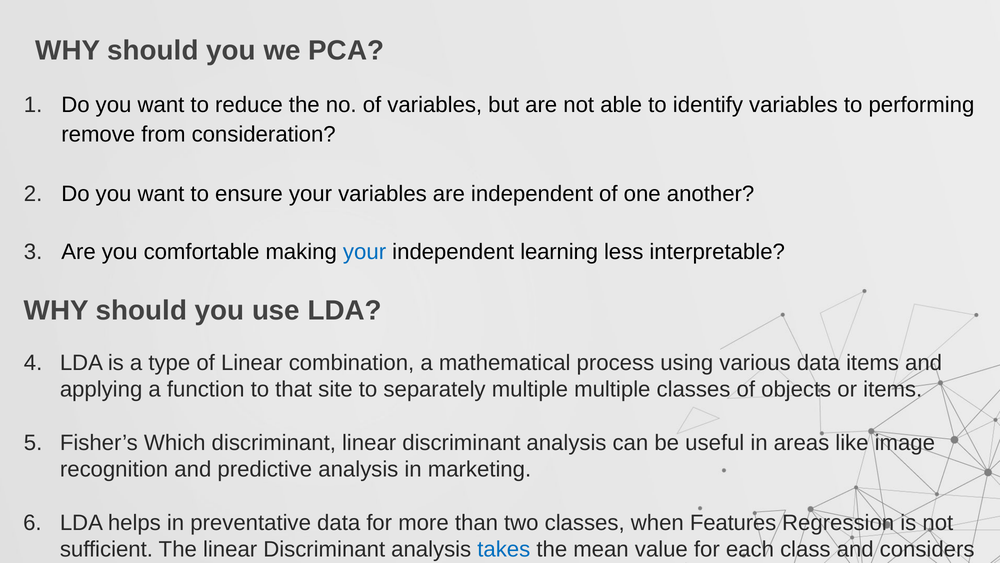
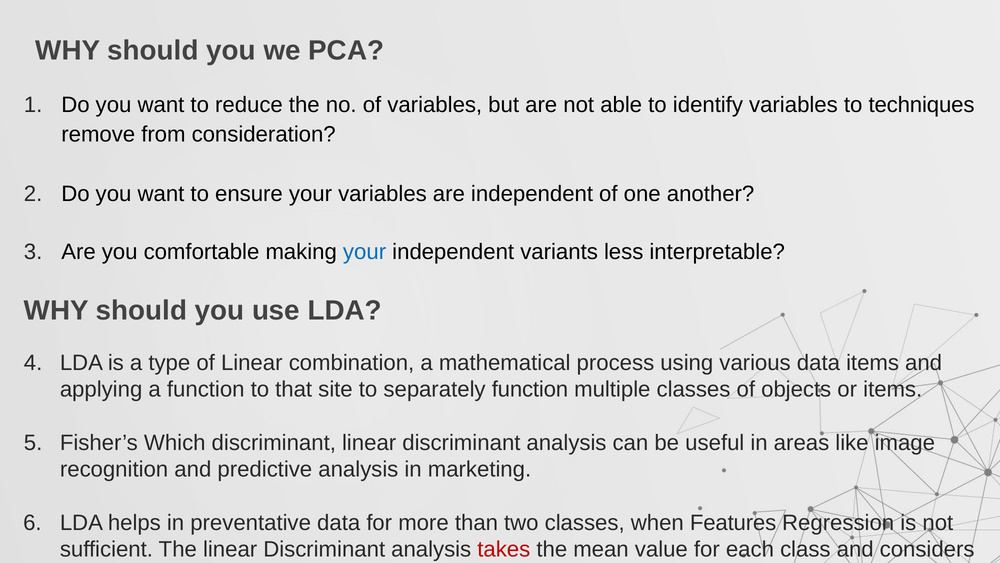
performing: performing -> techniques
independent learning: learning -> variants
separately multiple: multiple -> function
takes colour: blue -> red
